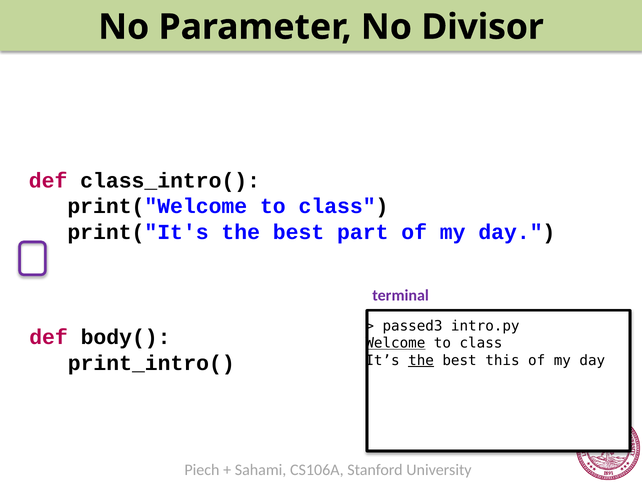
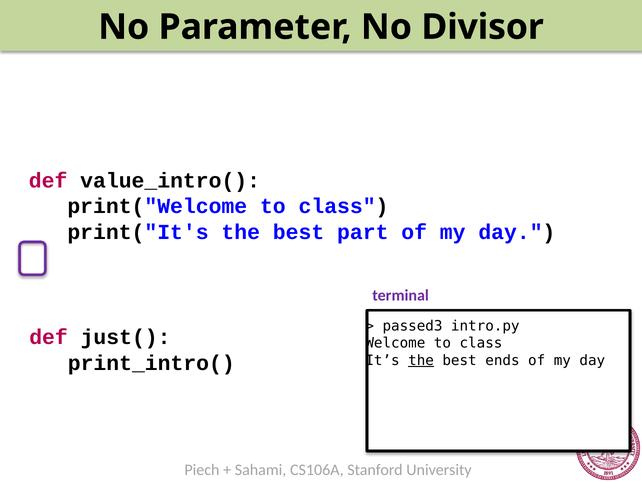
class_intro(: class_intro( -> value_intro(
body(: body( -> just(
Welcome underline: present -> none
this: this -> ends
